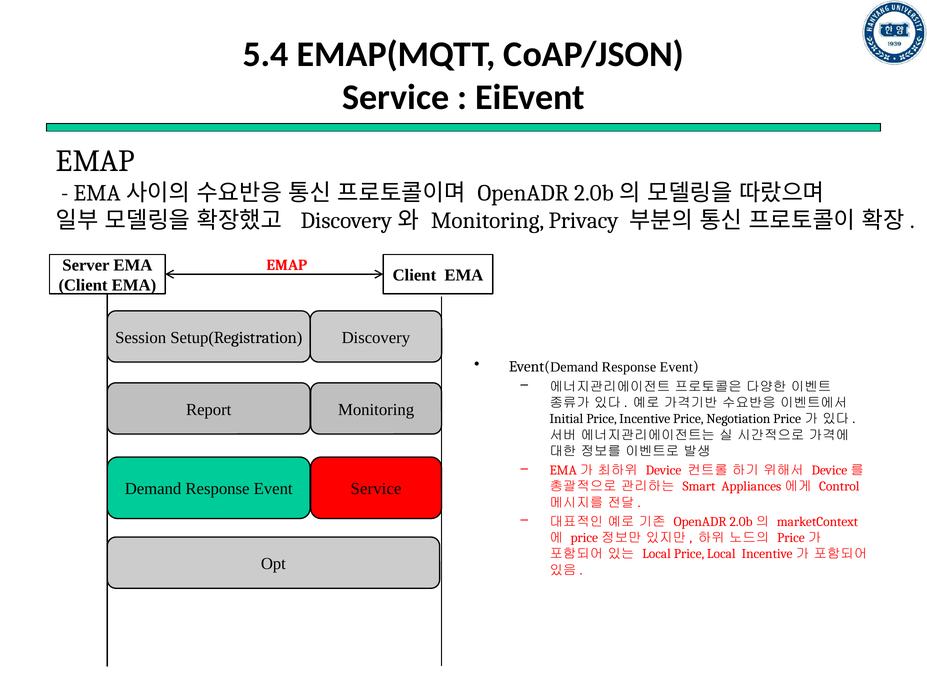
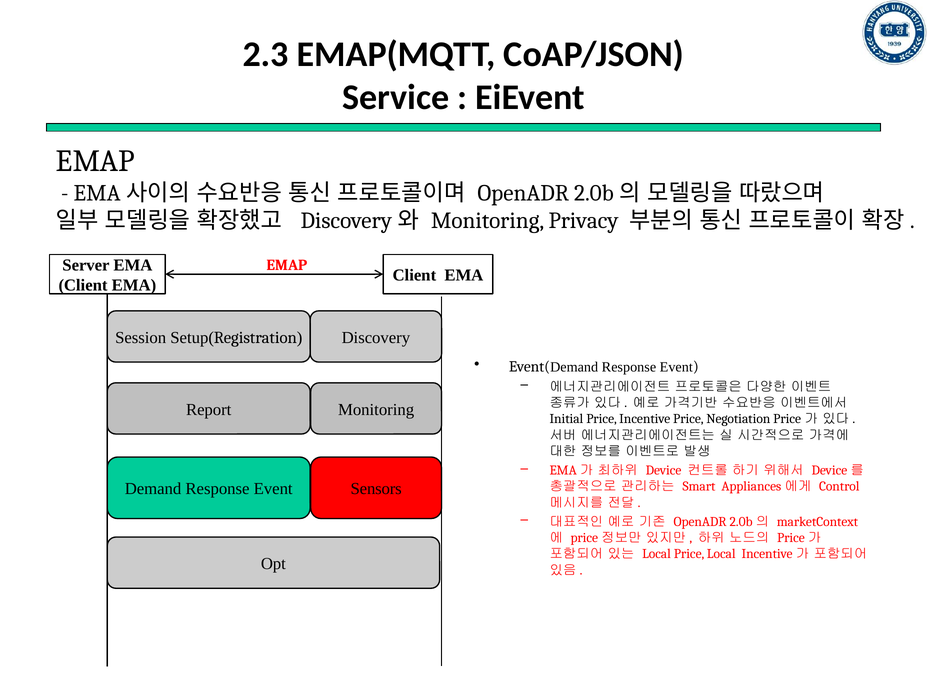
5.4: 5.4 -> 2.3
Event Service: Service -> Sensors
